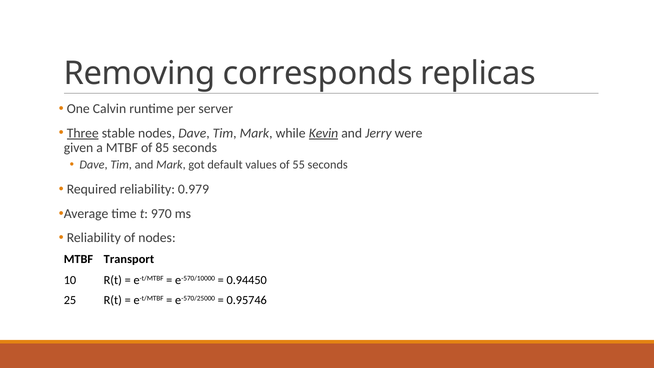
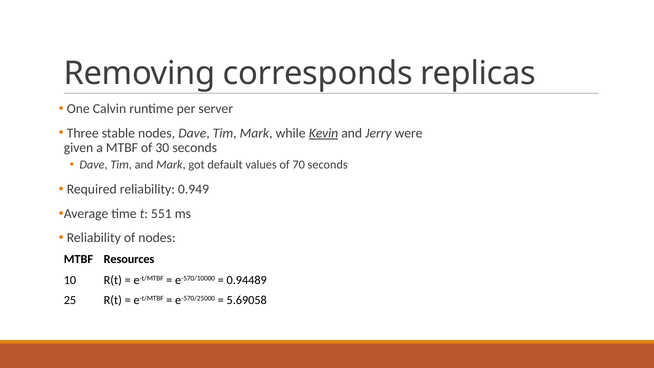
Three underline: present -> none
85: 85 -> 30
55: 55 -> 70
0.979: 0.979 -> 0.949
970: 970 -> 551
Transport: Transport -> Resources
0.94450: 0.94450 -> 0.94489
0.95746: 0.95746 -> 5.69058
